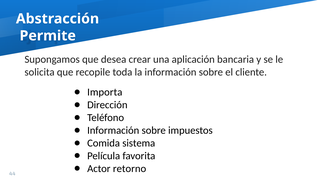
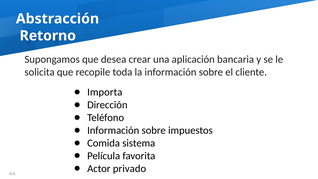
Permite: Permite -> Retorno
retorno: retorno -> privado
